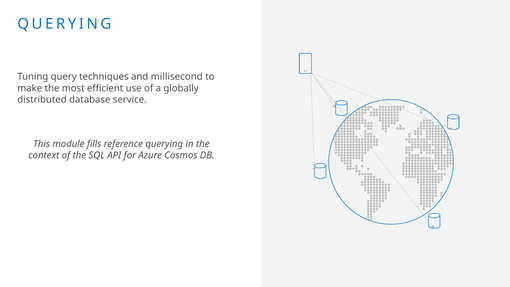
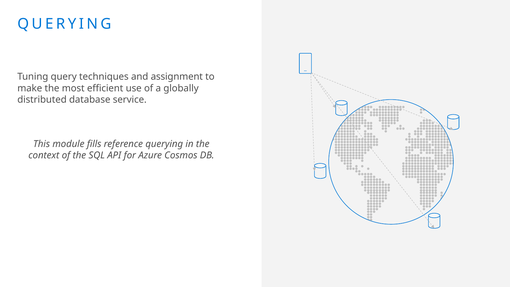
millisecond: millisecond -> assignment
